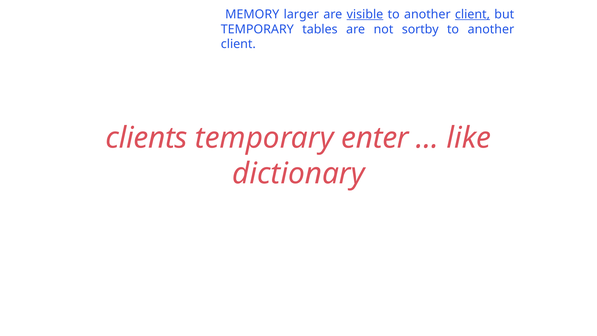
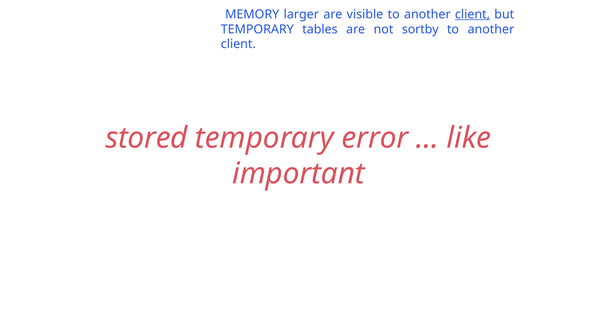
visible underline: present -> none
clients: clients -> stored
enter: enter -> error
dictionary: dictionary -> important
